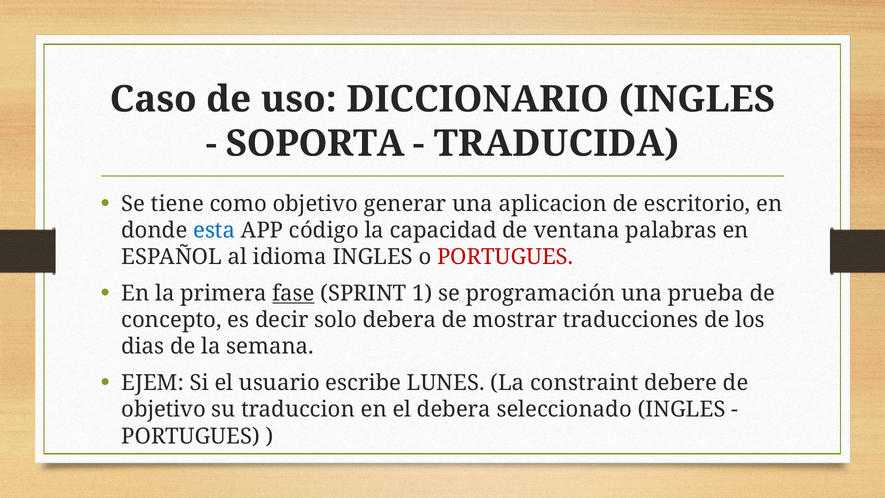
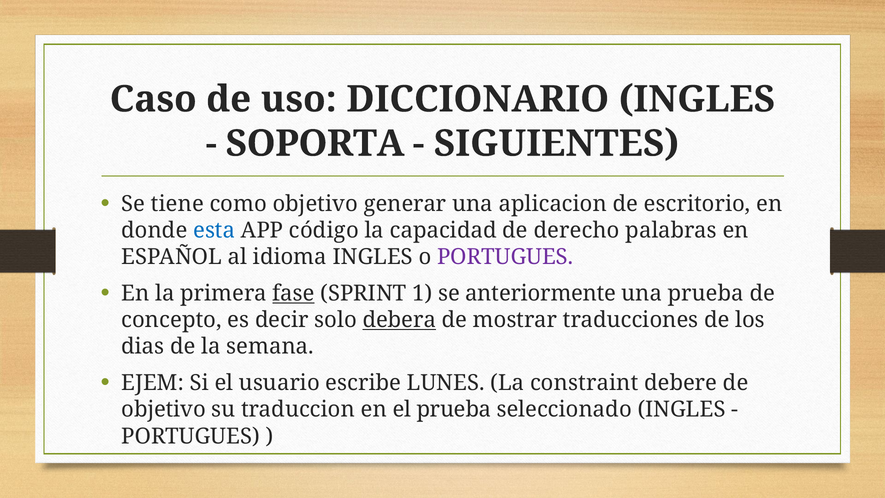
TRADUCIDA: TRADUCIDA -> SIGUIENTES
ventana: ventana -> derecho
PORTUGUES at (505, 257) colour: red -> purple
programación: programación -> anteriormente
debera at (399, 320) underline: none -> present
el debera: debera -> prueba
